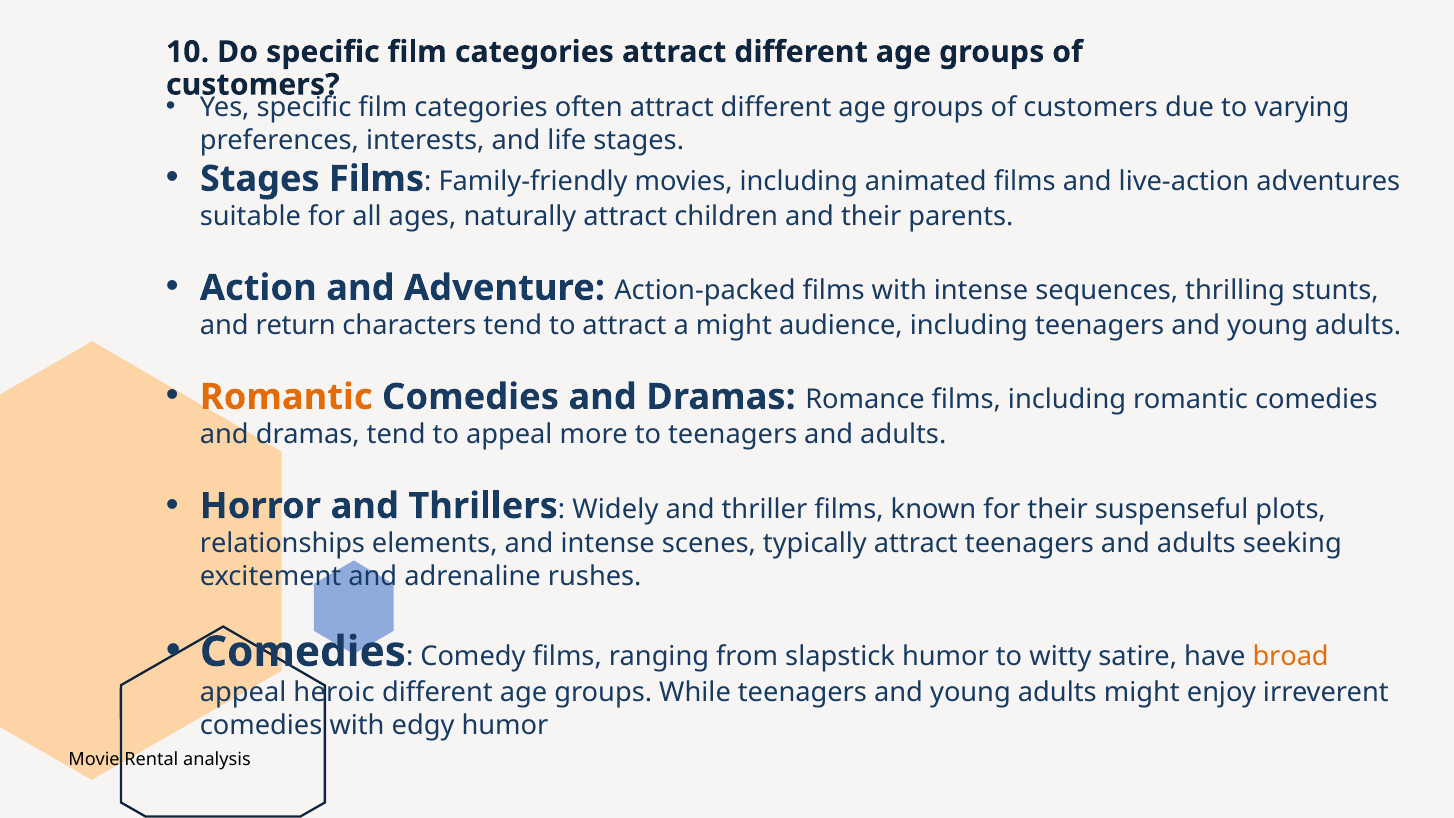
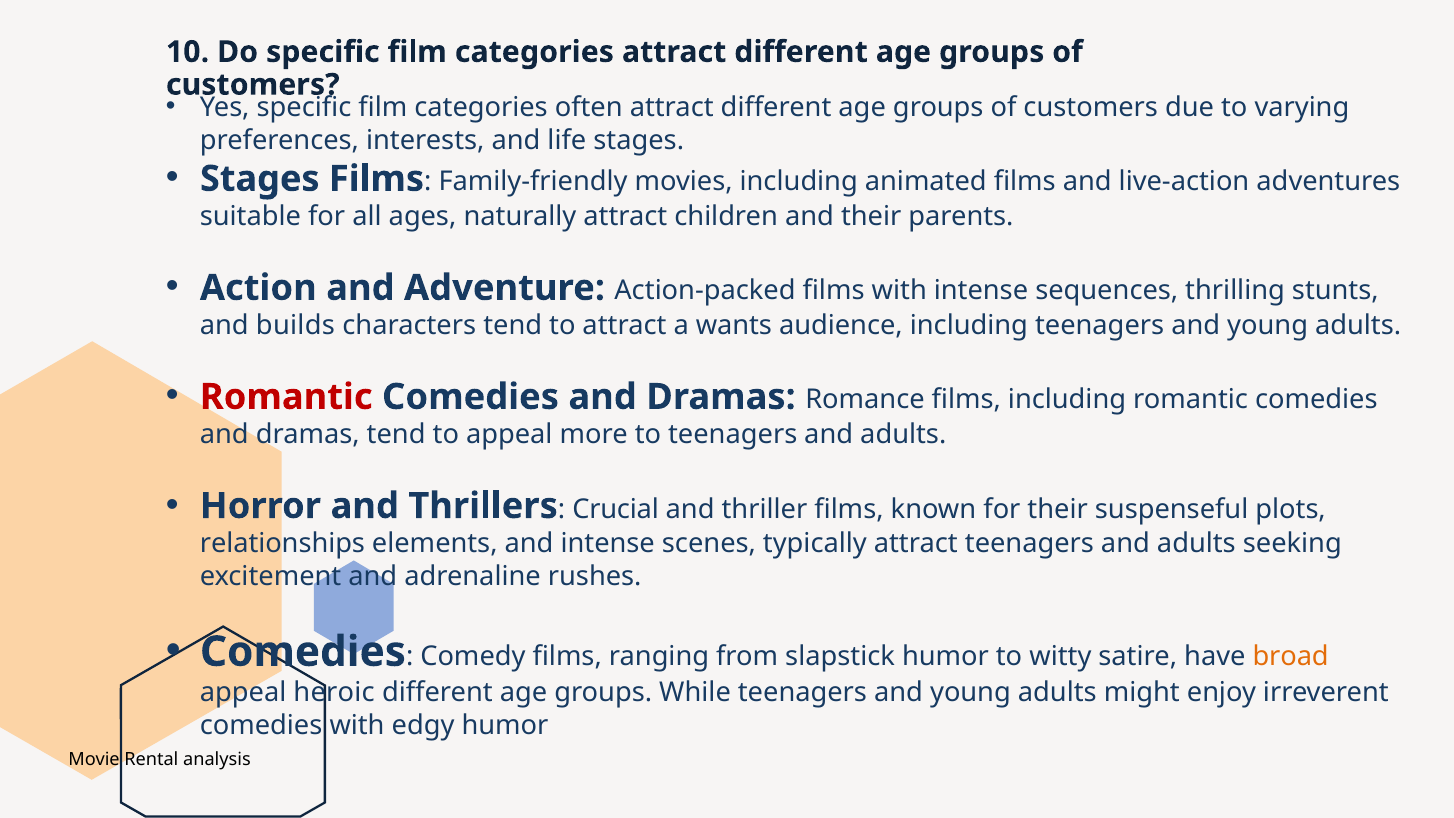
return: return -> builds
a might: might -> wants
Romantic at (286, 397) colour: orange -> red
Widely: Widely -> Crucial
